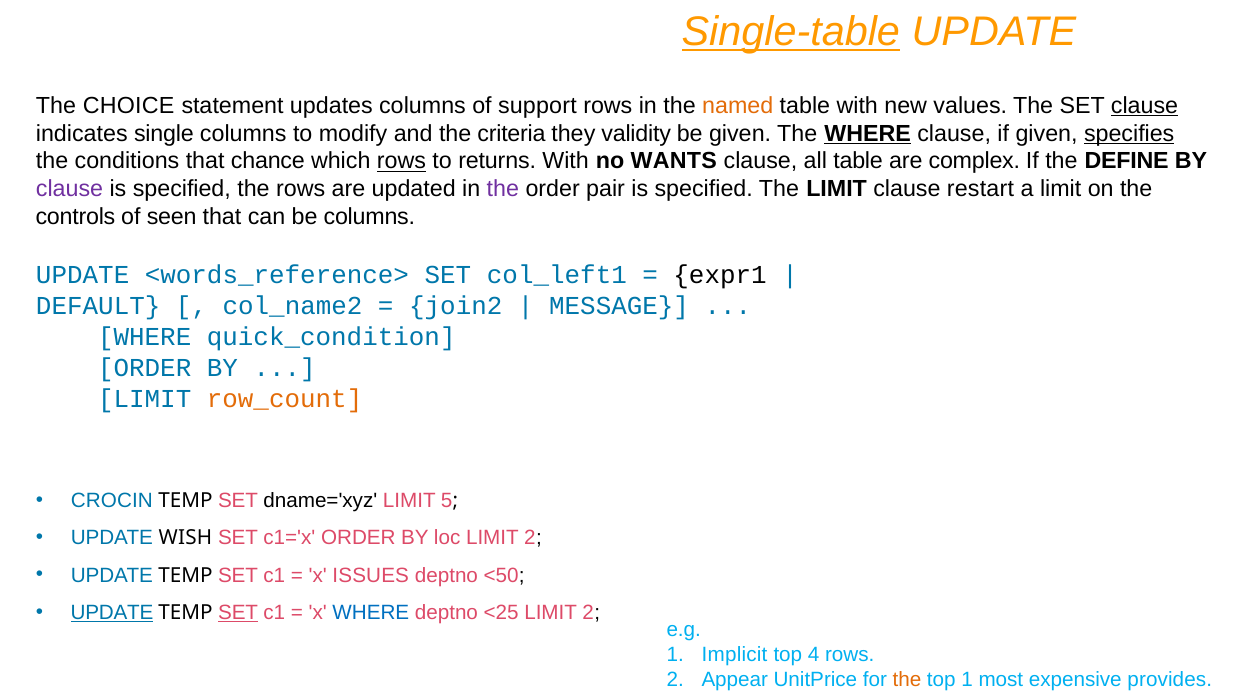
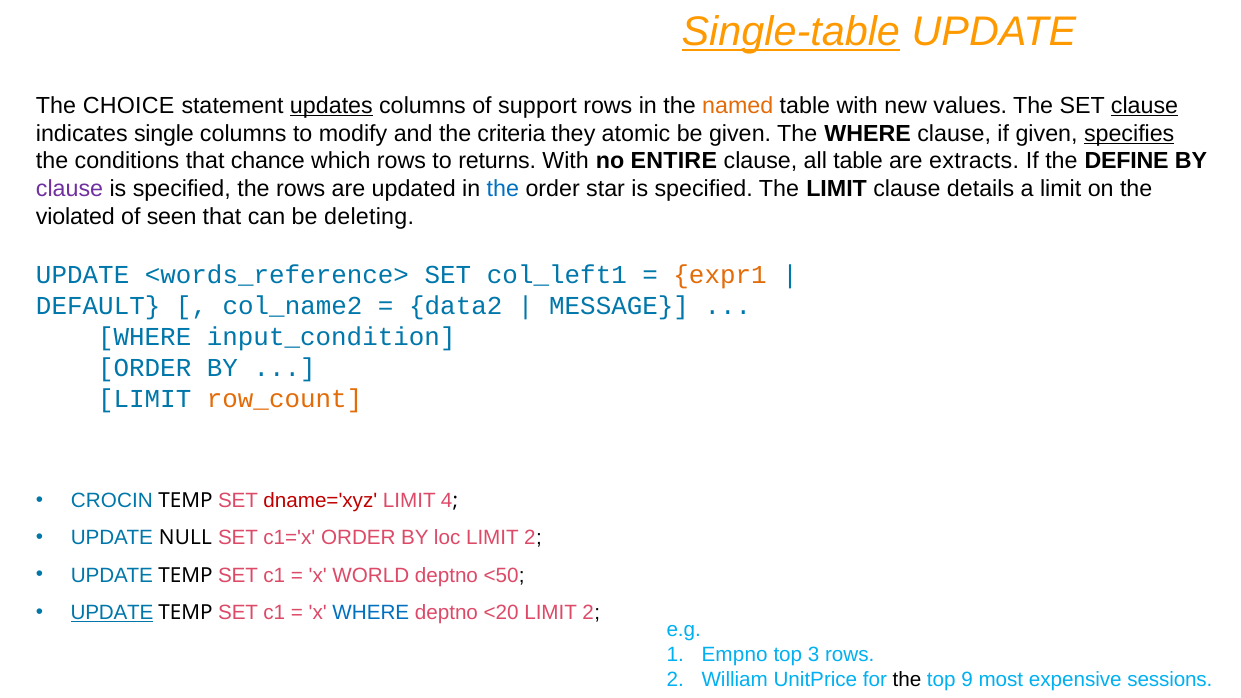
updates underline: none -> present
validity: validity -> atomic
WHERE at (868, 133) underline: present -> none
rows at (401, 161) underline: present -> none
WANTS: WANTS -> ENTIRE
complex: complex -> extracts
the at (503, 189) colour: purple -> blue
pair: pair -> star
restart: restart -> details
controls: controls -> violated
be columns: columns -> deleting
expr1 colour: black -> orange
join2: join2 -> data2
quick_condition: quick_condition -> input_condition
dname='xyz colour: black -> red
5: 5 -> 4
WISH: WISH -> NULL
ISSUES: ISSUES -> WORLD
SET at (238, 612) underline: present -> none
<25: <25 -> <20
Implicit: Implicit -> Empno
4: 4 -> 3
Appear: Appear -> William
the at (907, 680) colour: orange -> black
top 1: 1 -> 9
provides: provides -> sessions
